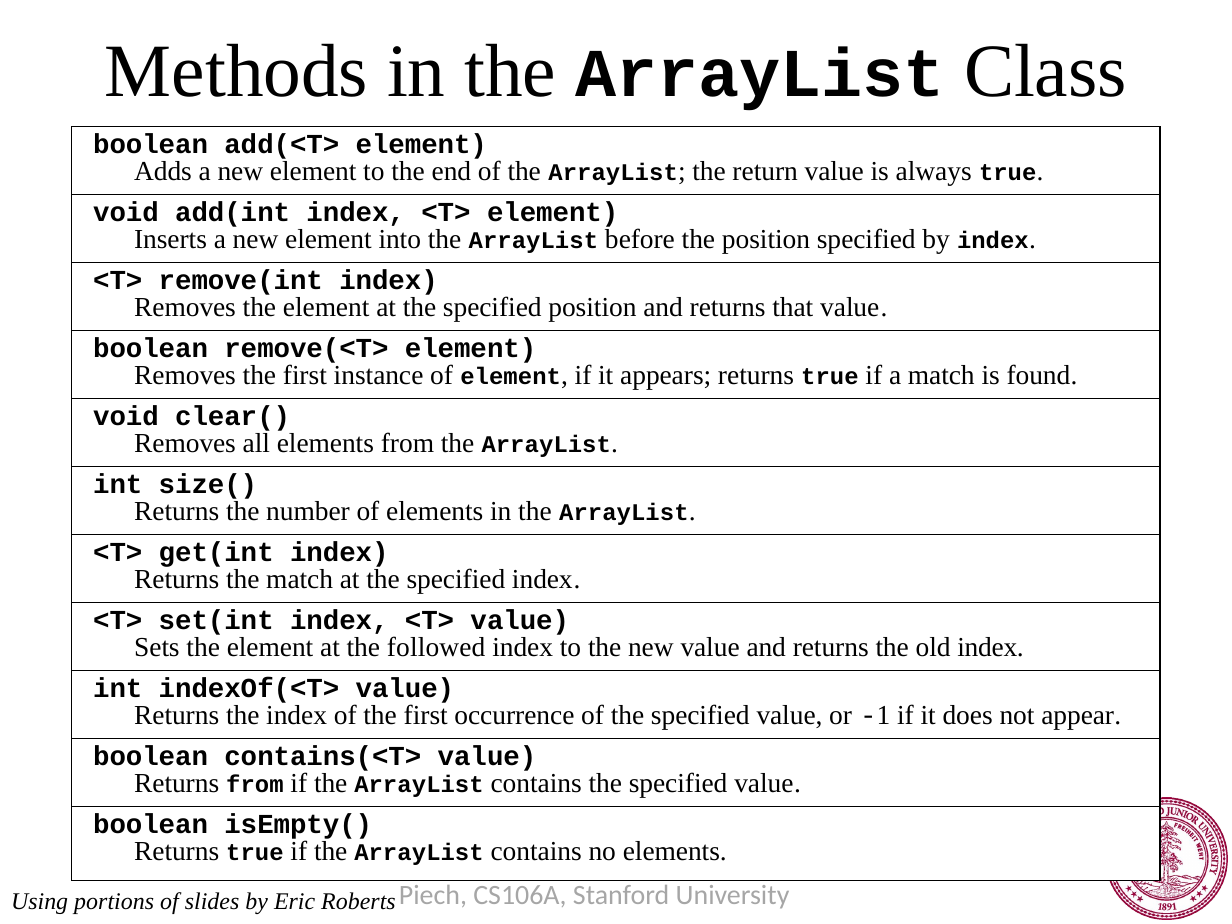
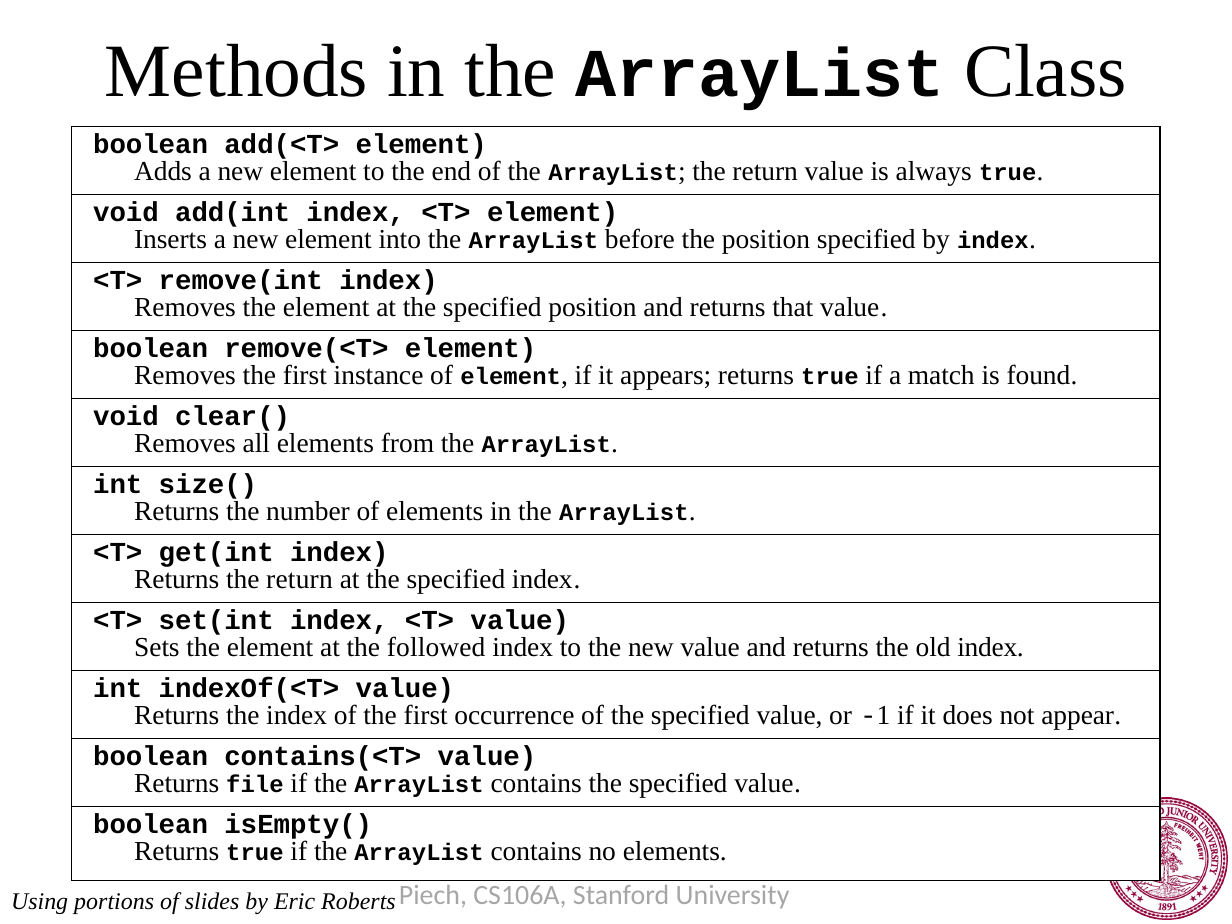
Returns the match: match -> return
Returns from: from -> file
